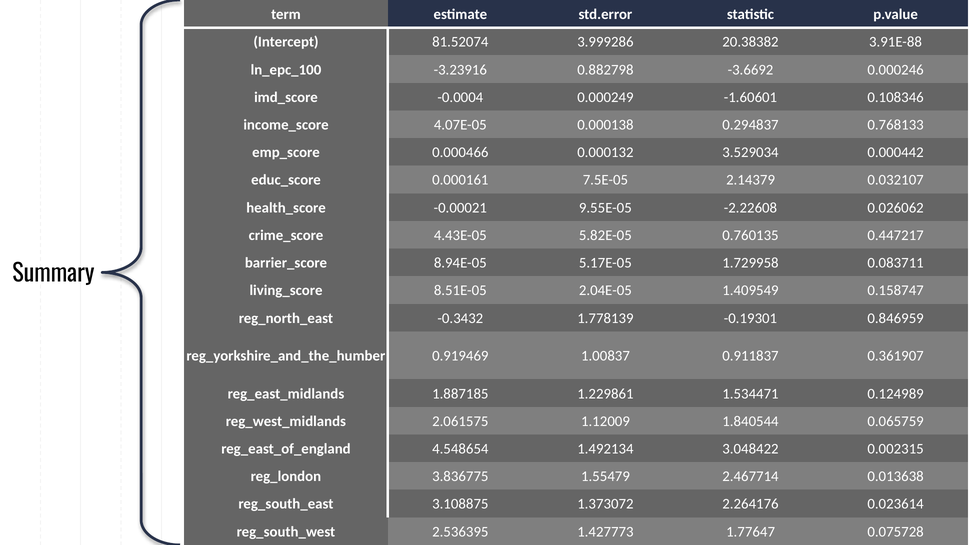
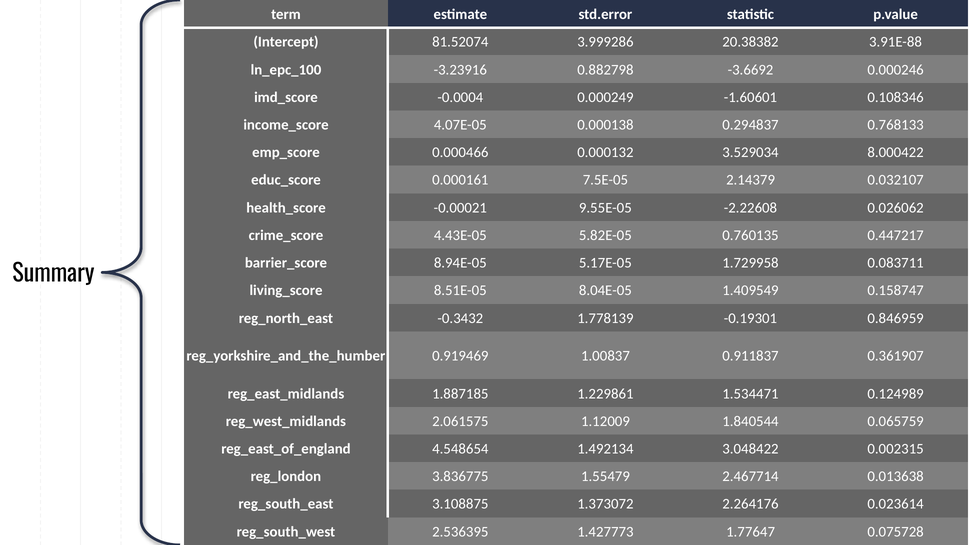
0.000442: 0.000442 -> 8.000422
2.04E-05: 2.04E-05 -> 8.04E-05
